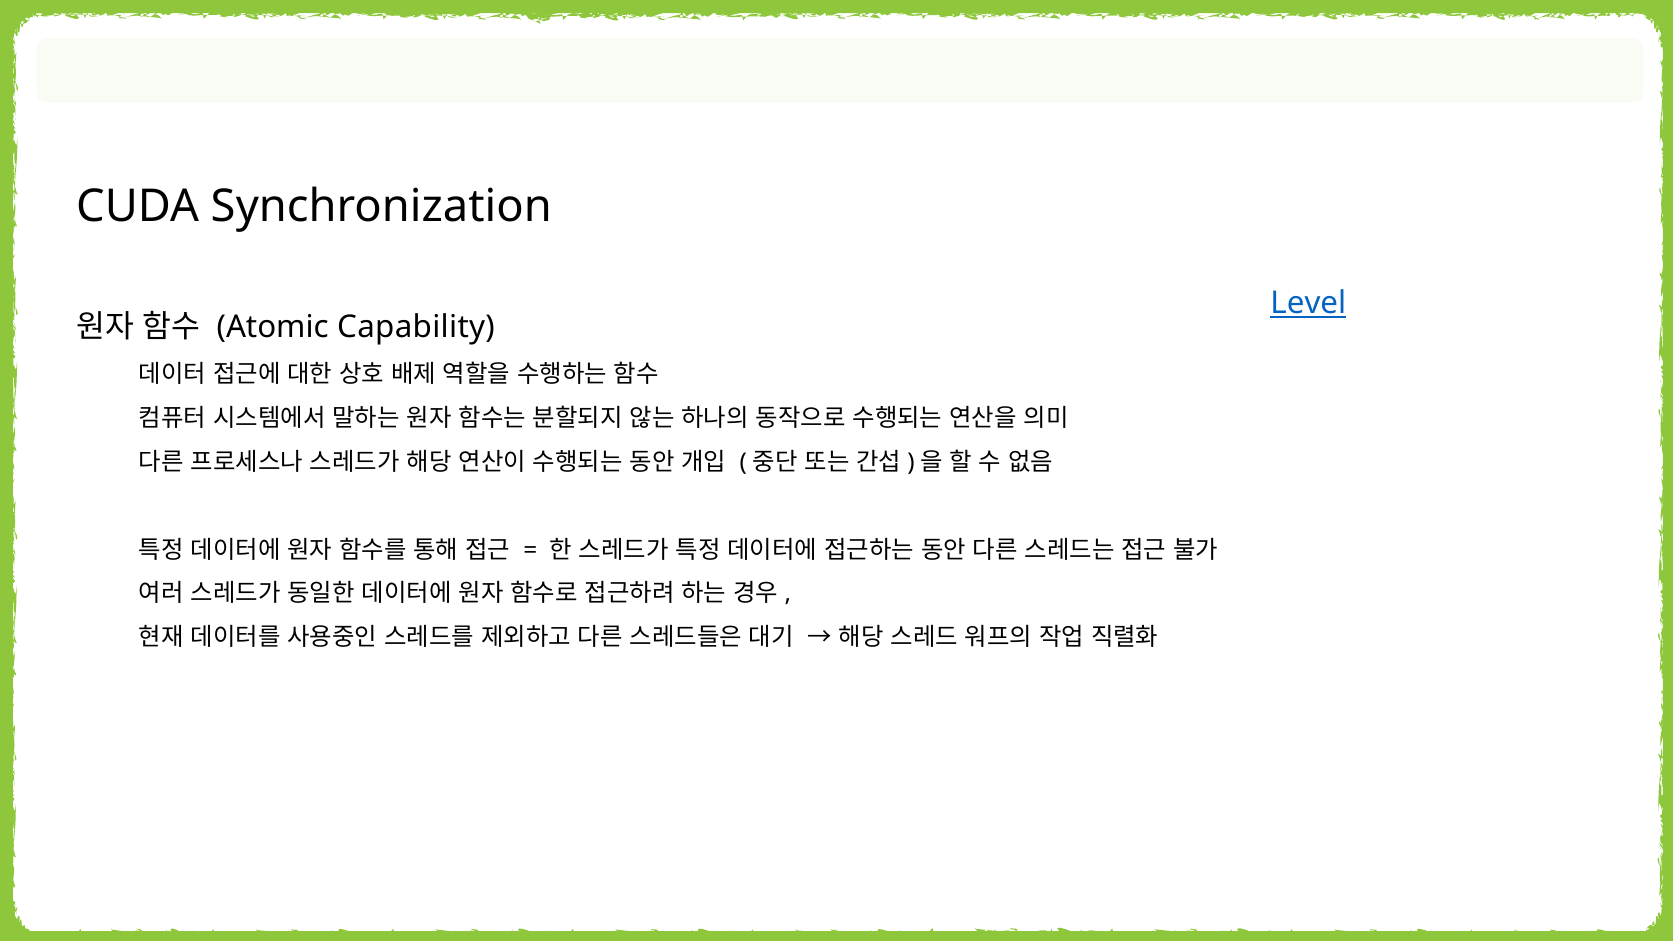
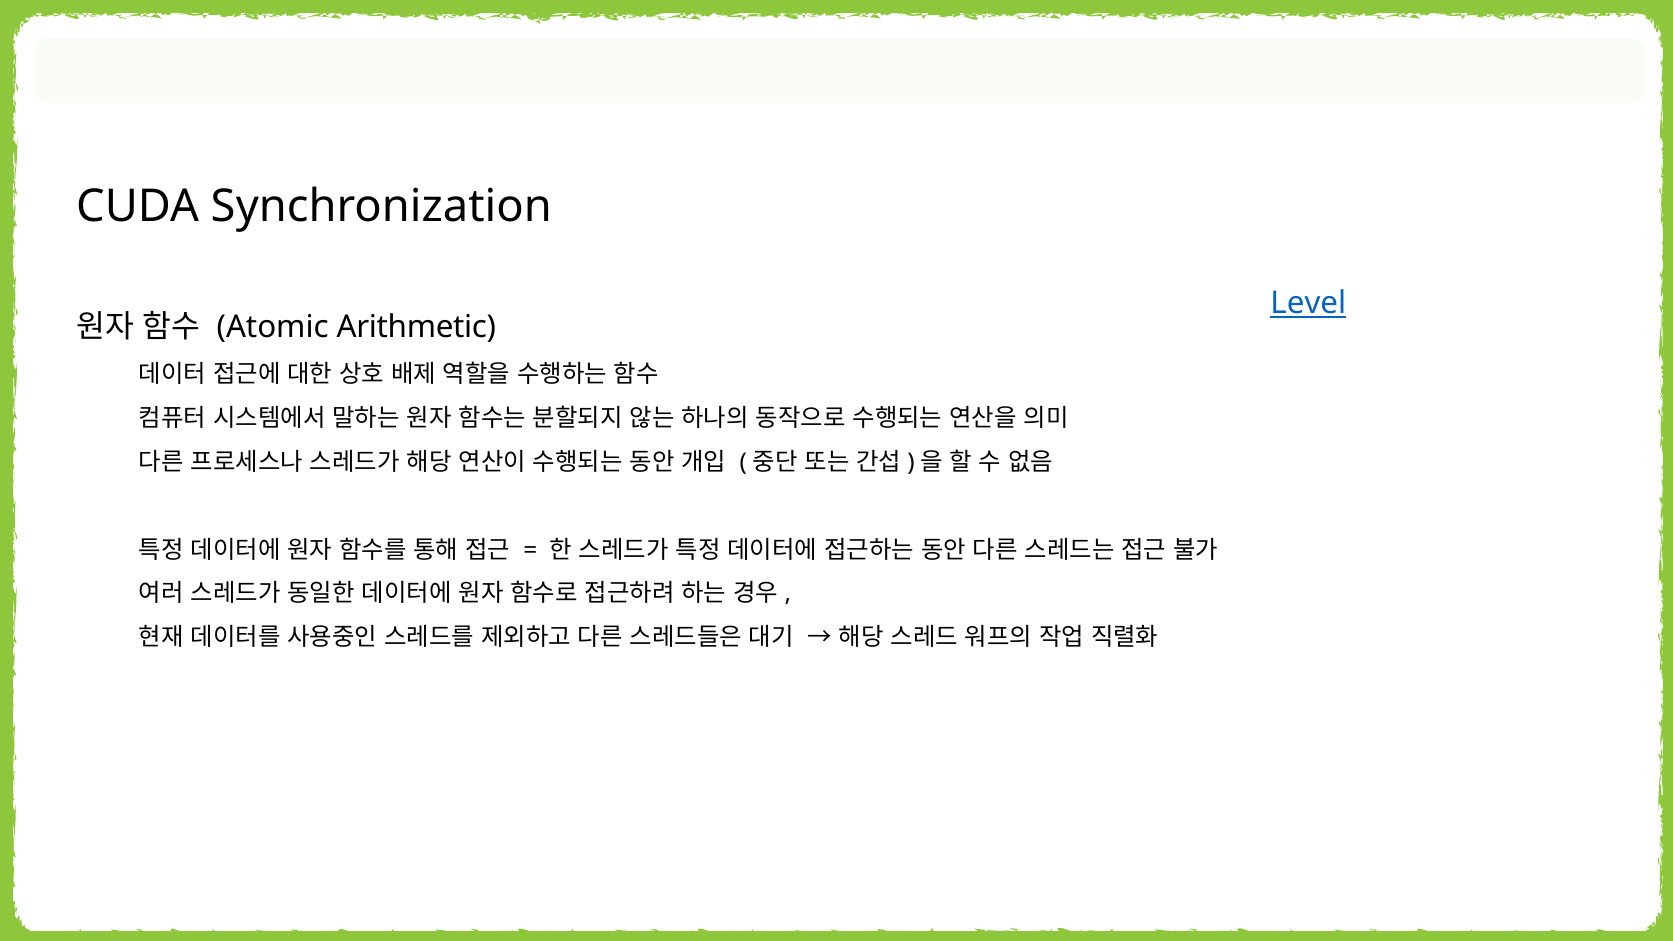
Capability: Capability -> Arithmetic
